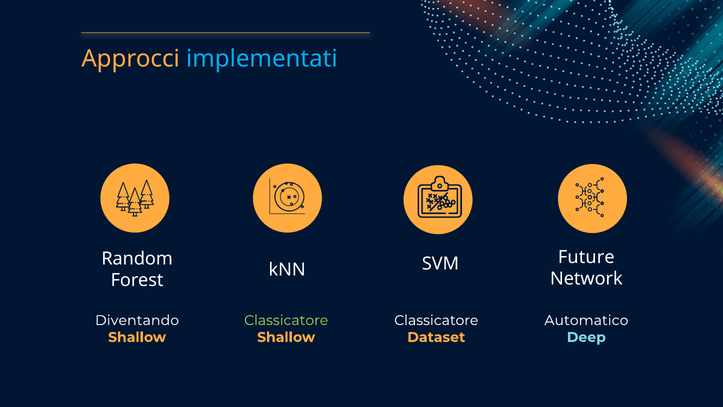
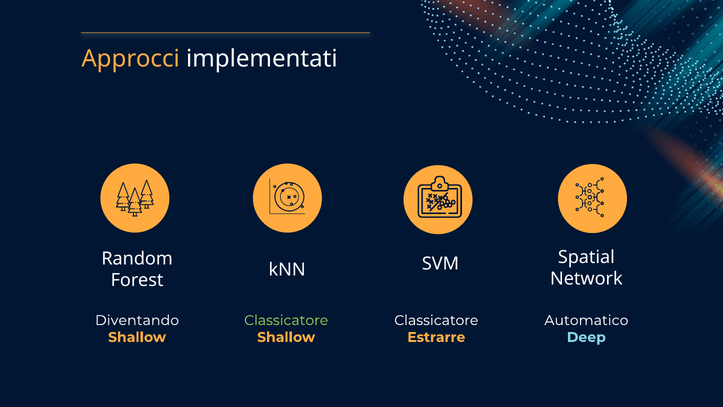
implementati colour: light blue -> white
Future: Future -> Spatial
Dataset: Dataset -> Estrarre
